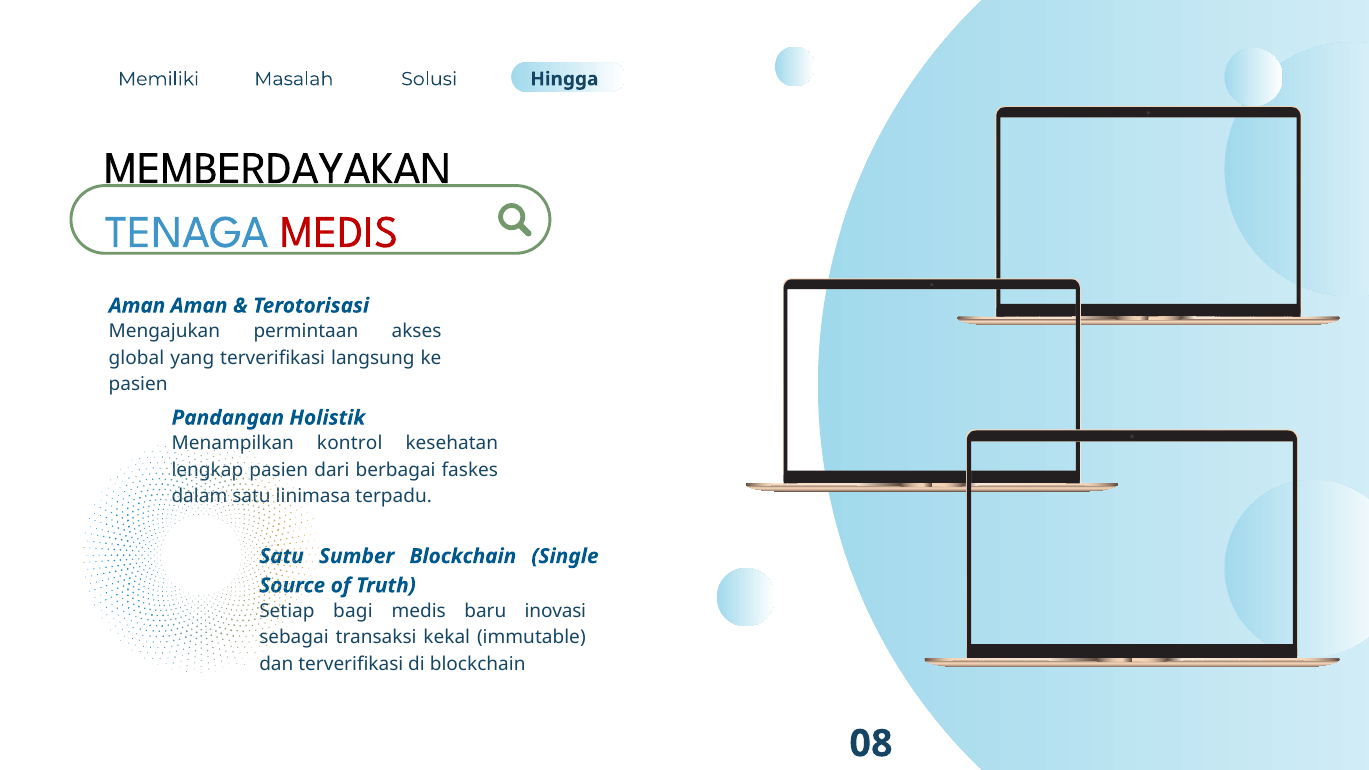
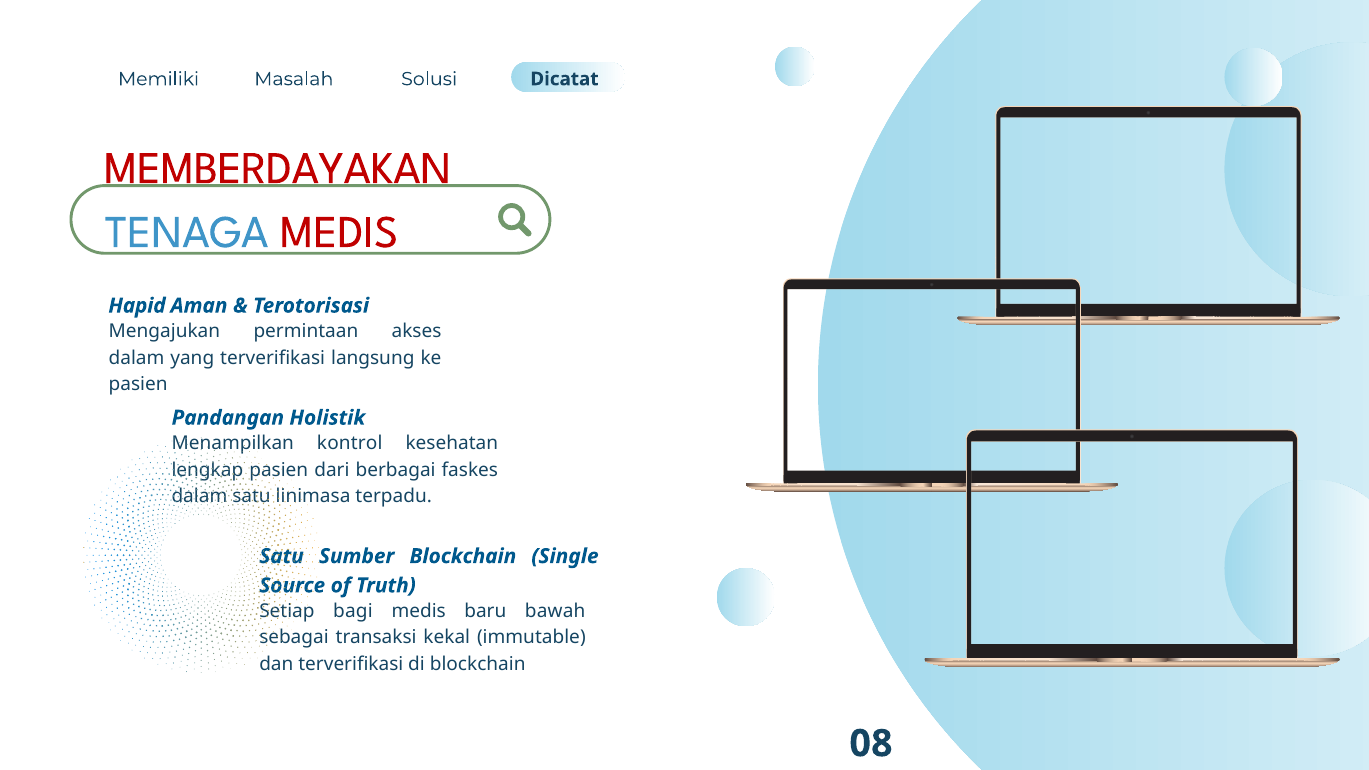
Hingga: Hingga -> Dicatat
MEMBERDAYAKAN colour: black -> red
Aman at (137, 306): Aman -> Hapid
global at (136, 358): global -> dalam
inovasi: inovasi -> bawah
